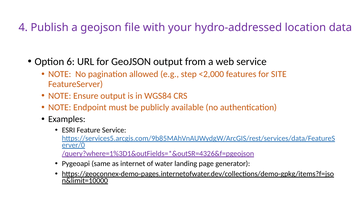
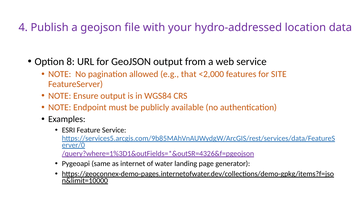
6: 6 -> 8
step: step -> that
